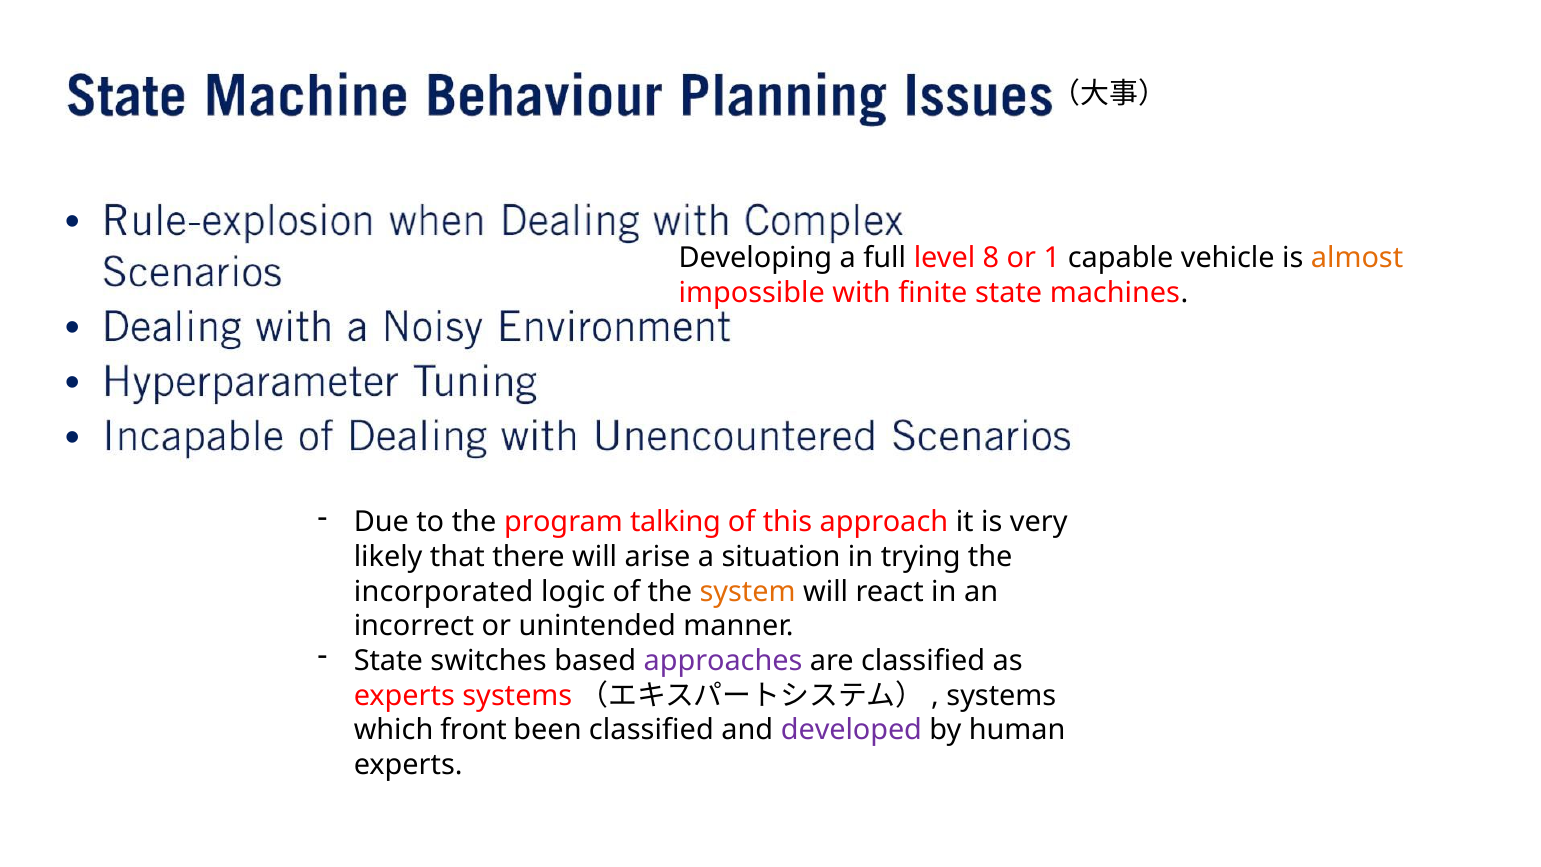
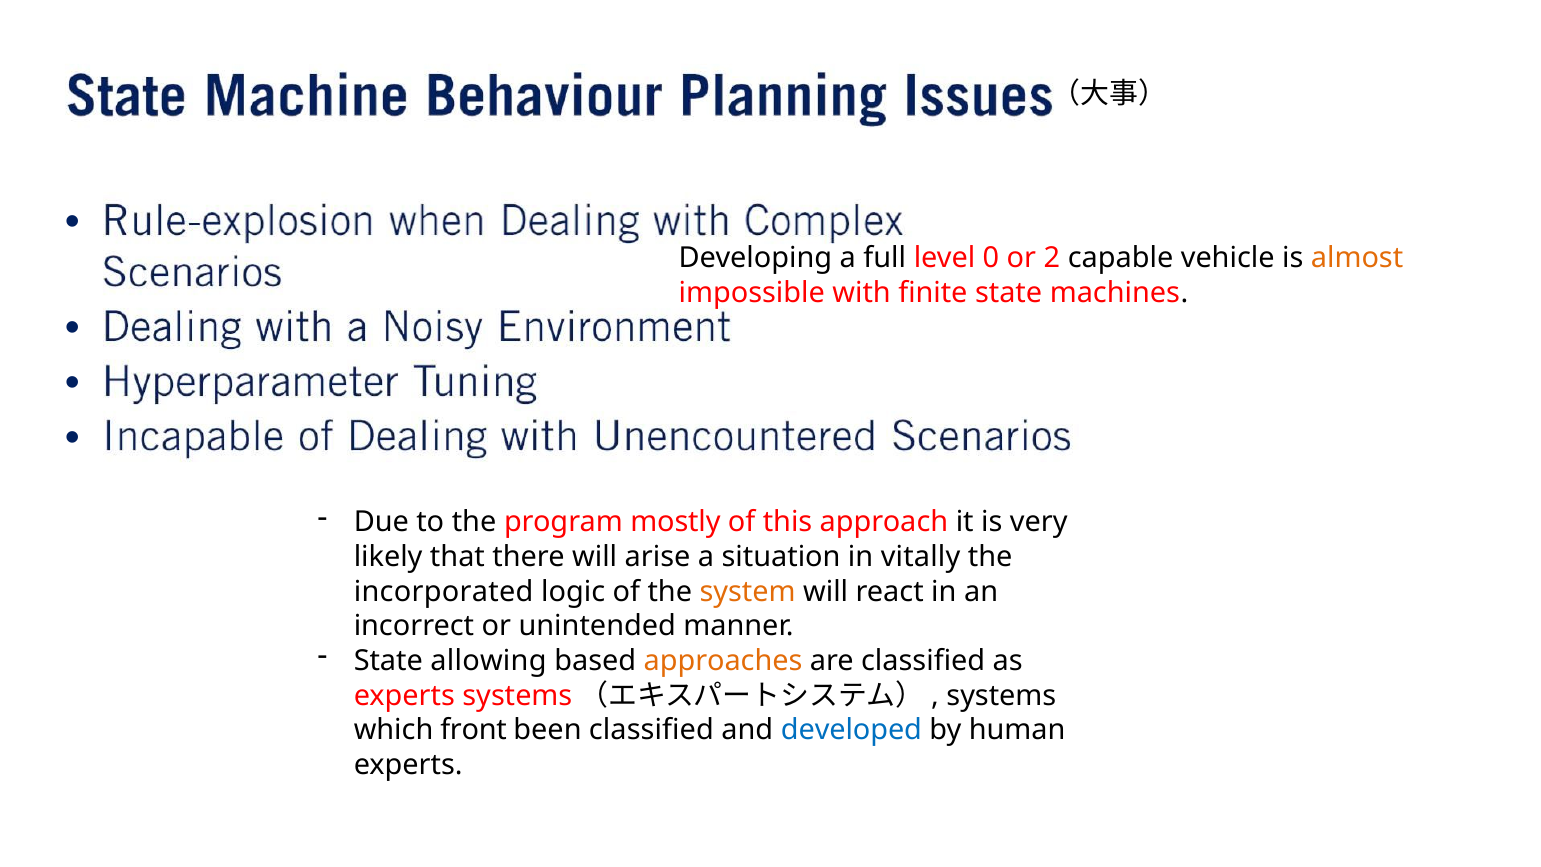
8: 8 -> 0
1: 1 -> 2
talking: talking -> mostly
trying: trying -> vitally
switches: switches -> allowing
approaches colour: purple -> orange
developed colour: purple -> blue
